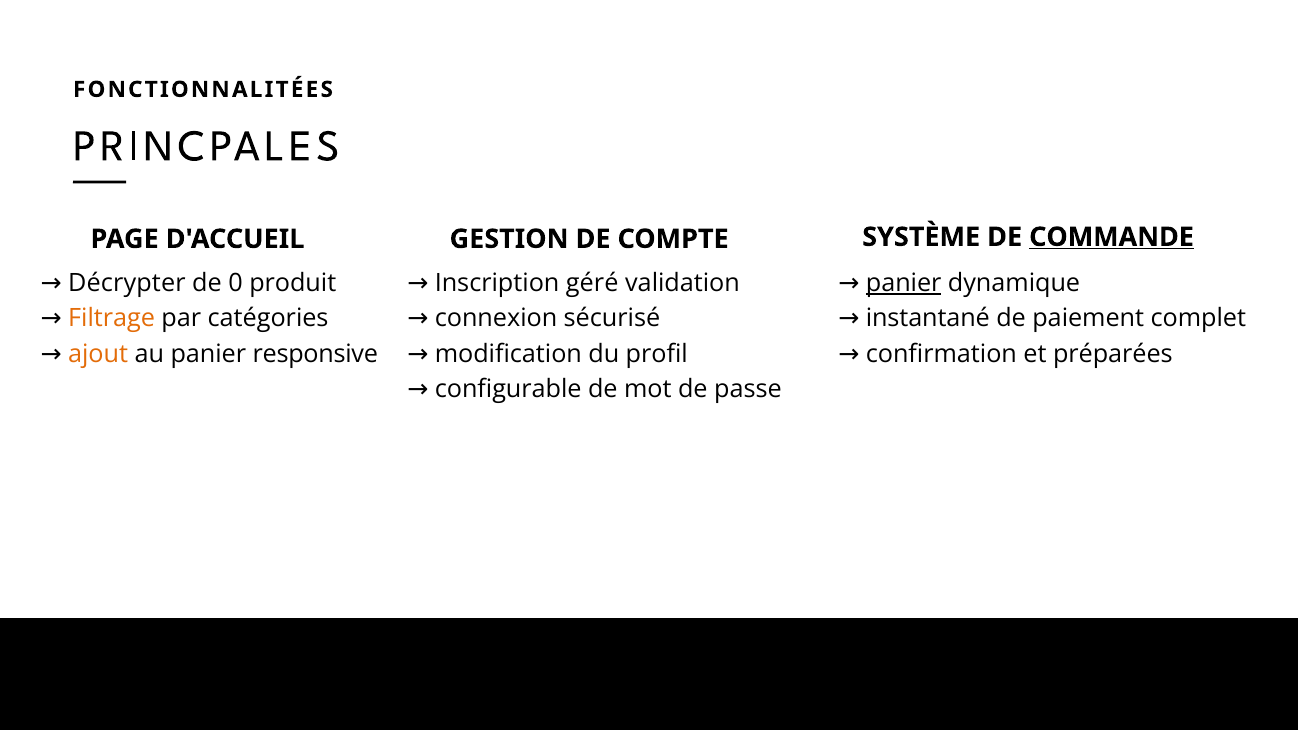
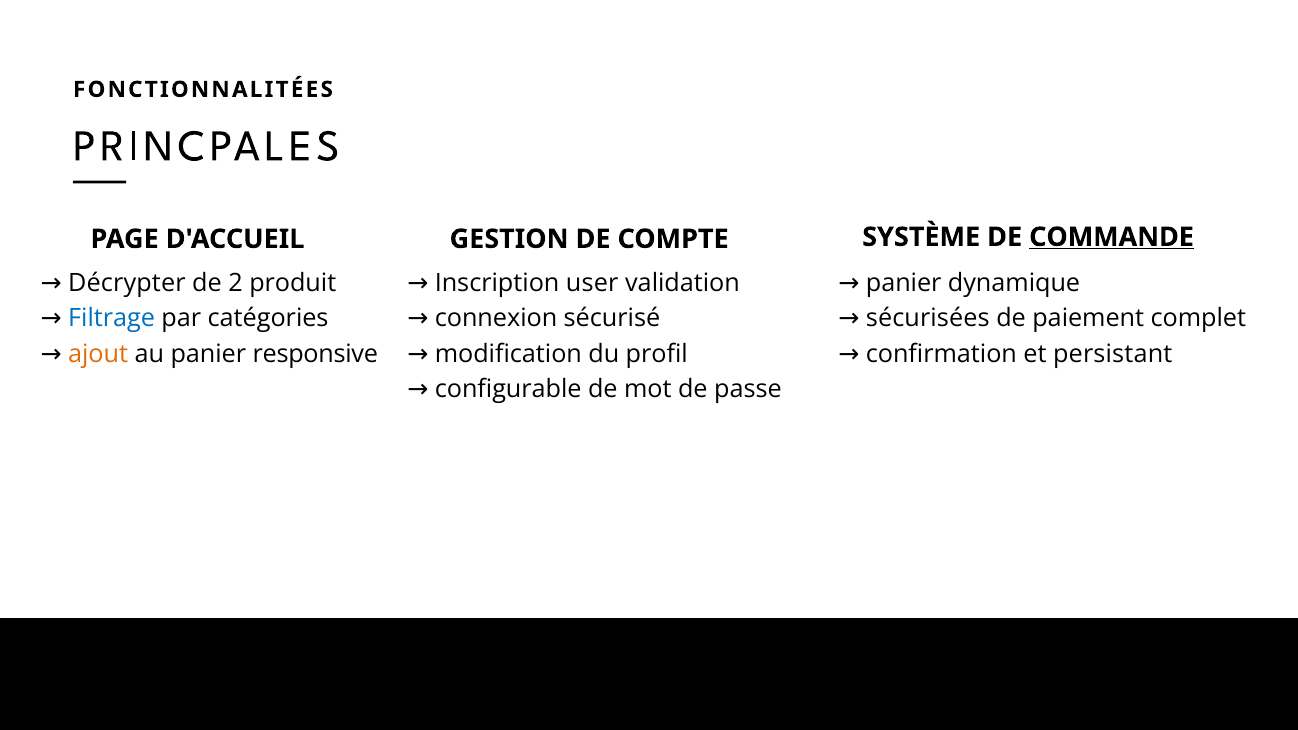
0: 0 -> 2
géré: géré -> user
panier at (904, 283) underline: present -> none
Filtrage colour: orange -> blue
instantané: instantané -> sécurisées
préparées: préparées -> persistant
